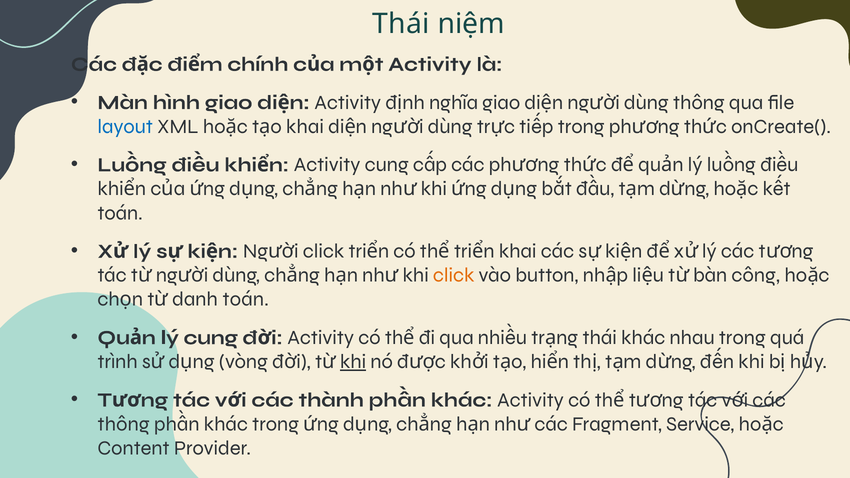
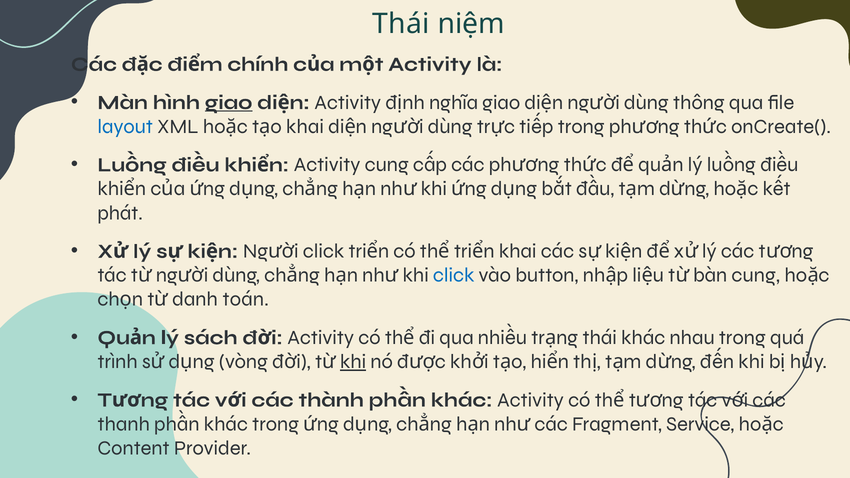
giao at (229, 102) underline: none -> present
toán at (120, 213): toán -> phát
click at (454, 275) colour: orange -> blue
bàn công: công -> cung
lý cung: cung -> sách
thông at (124, 424): thông -> thanh
